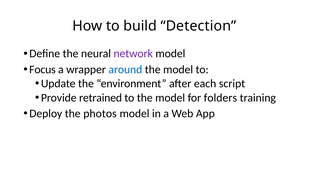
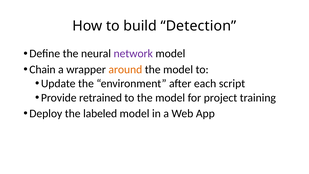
Focus: Focus -> Chain
around colour: blue -> orange
folders: folders -> project
photos: photos -> labeled
